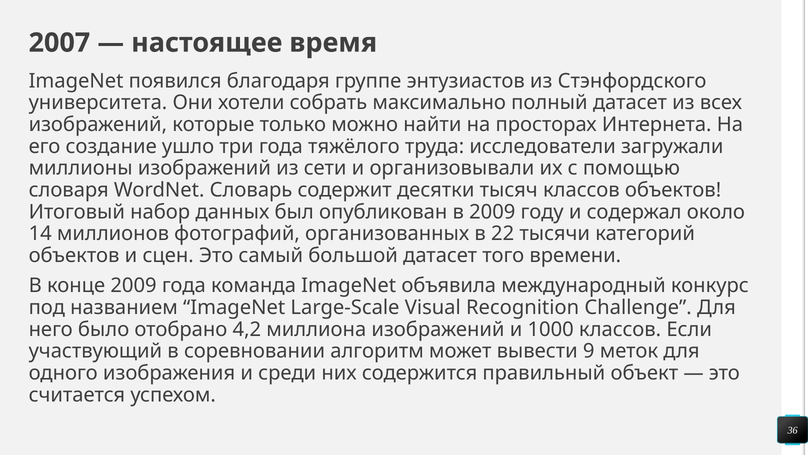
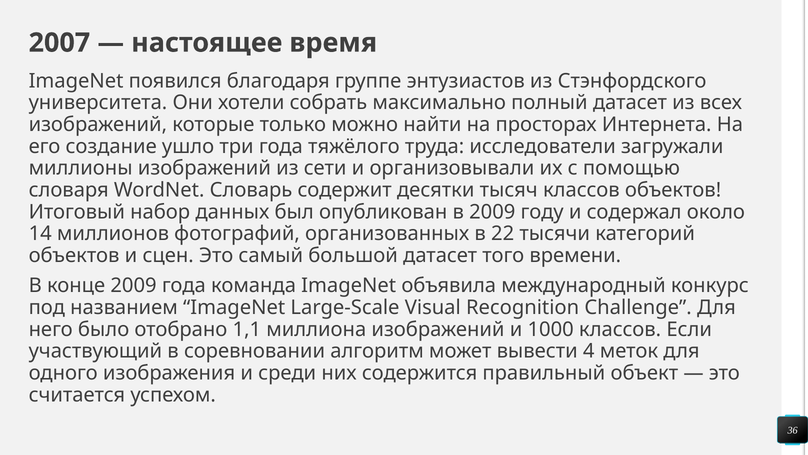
4,2: 4,2 -> 1,1
9: 9 -> 4
